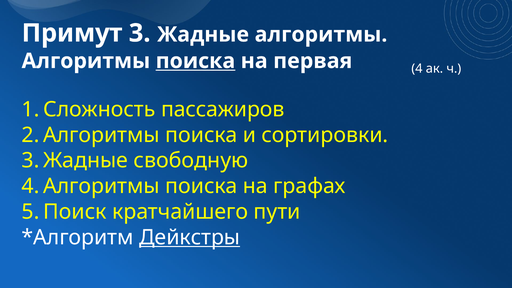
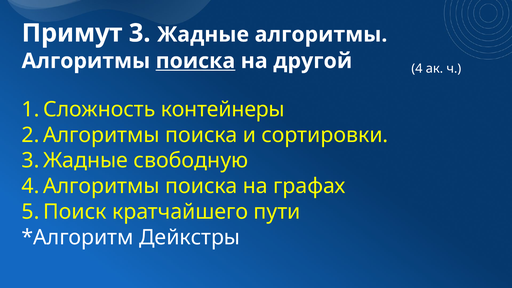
первая: первая -> другой
пассажиров: пассажиров -> контейнеры
Дейкстры underline: present -> none
